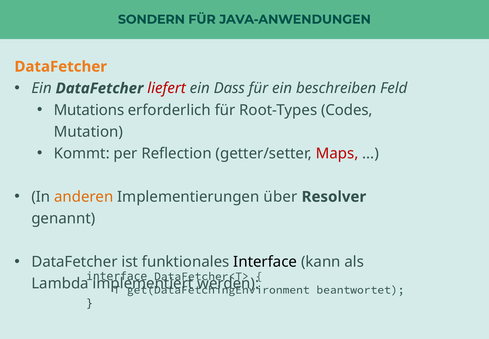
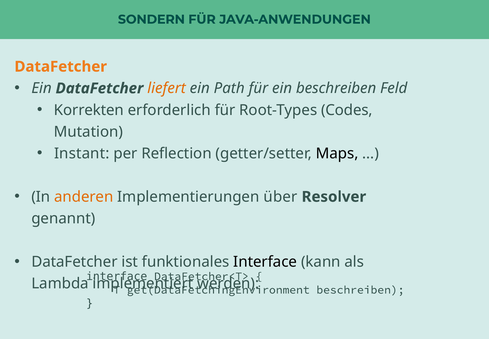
liefert colour: red -> orange
Dass: Dass -> Path
Mutations: Mutations -> Korrekten
Kommt: Kommt -> Instant
Maps colour: red -> black
beantwortet at (360, 289): beantwortet -> beschreiben
